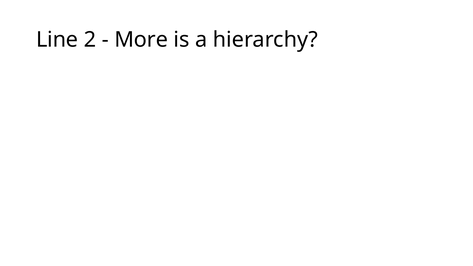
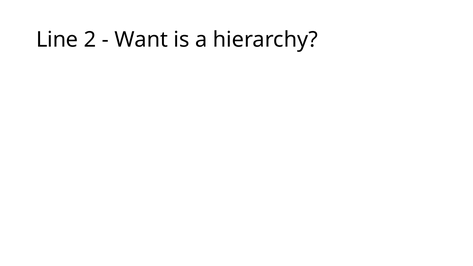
More: More -> Want
